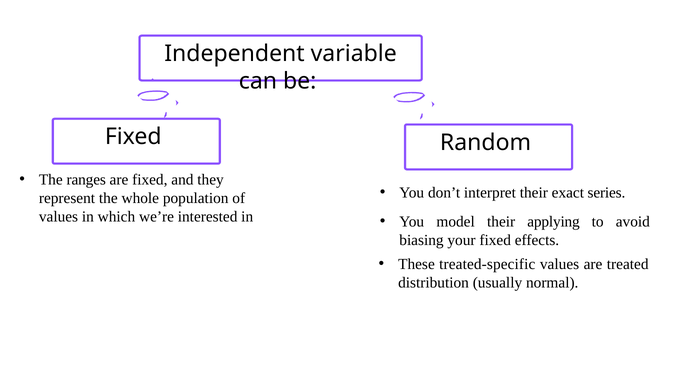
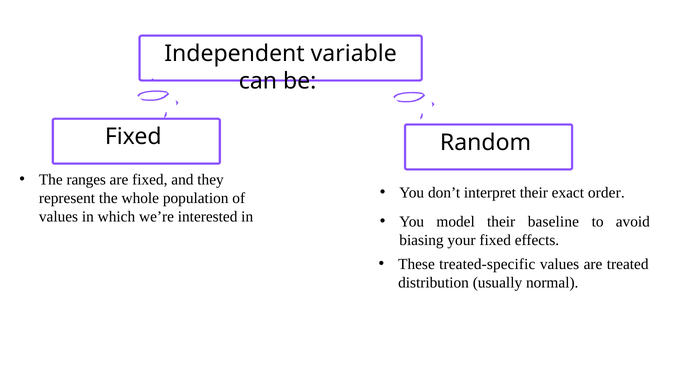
series: series -> order
applying: applying -> baseline
